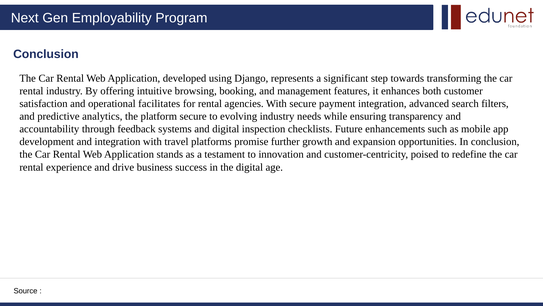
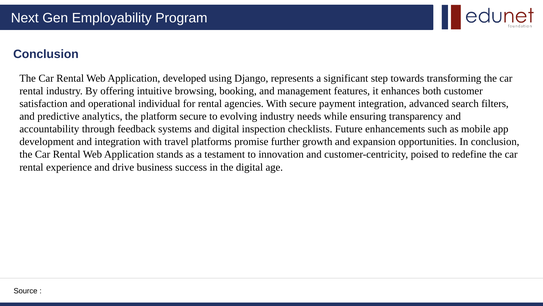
facilitates: facilitates -> individual
